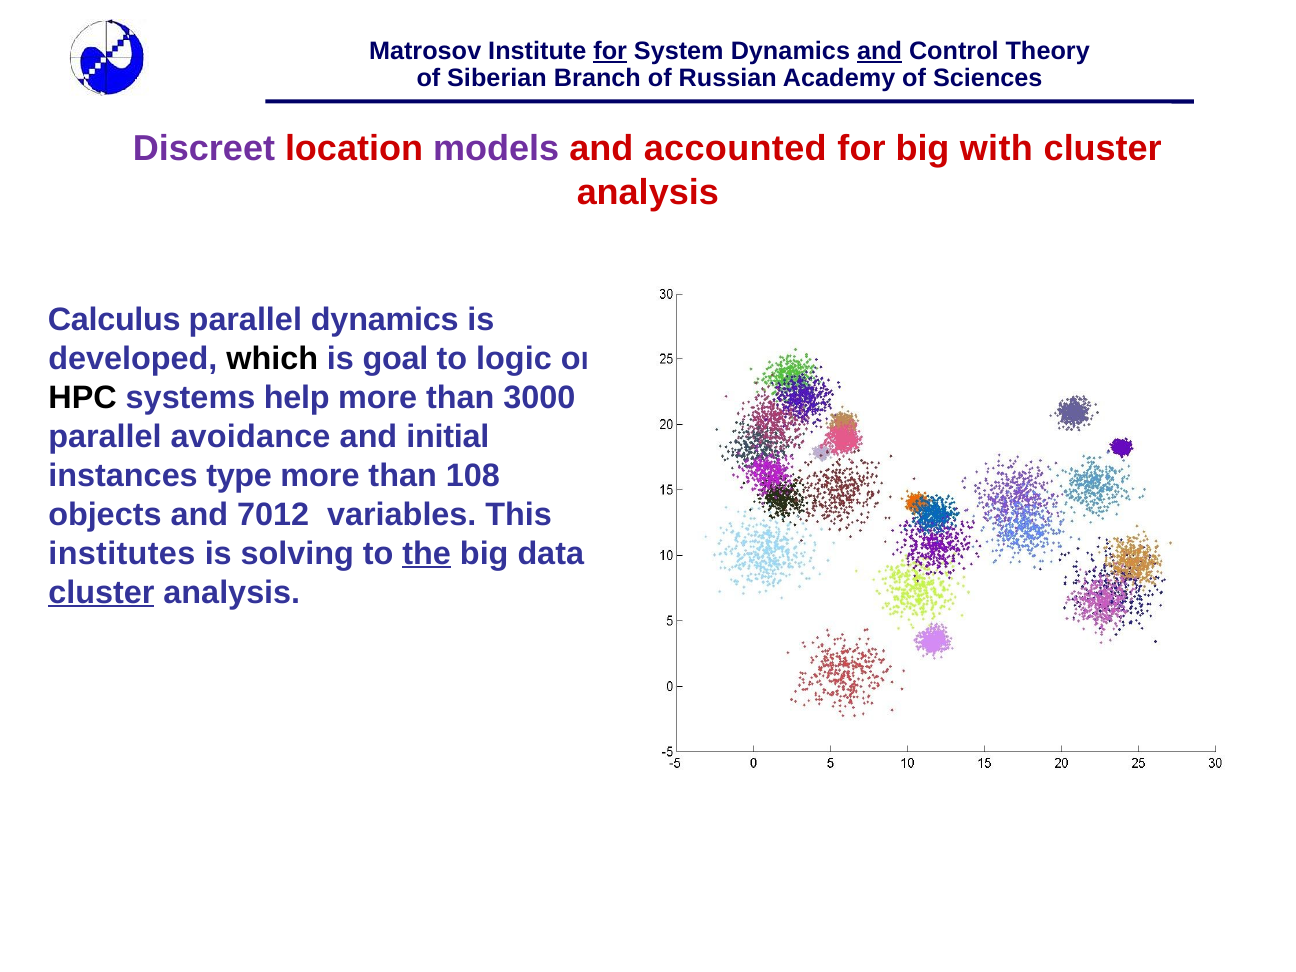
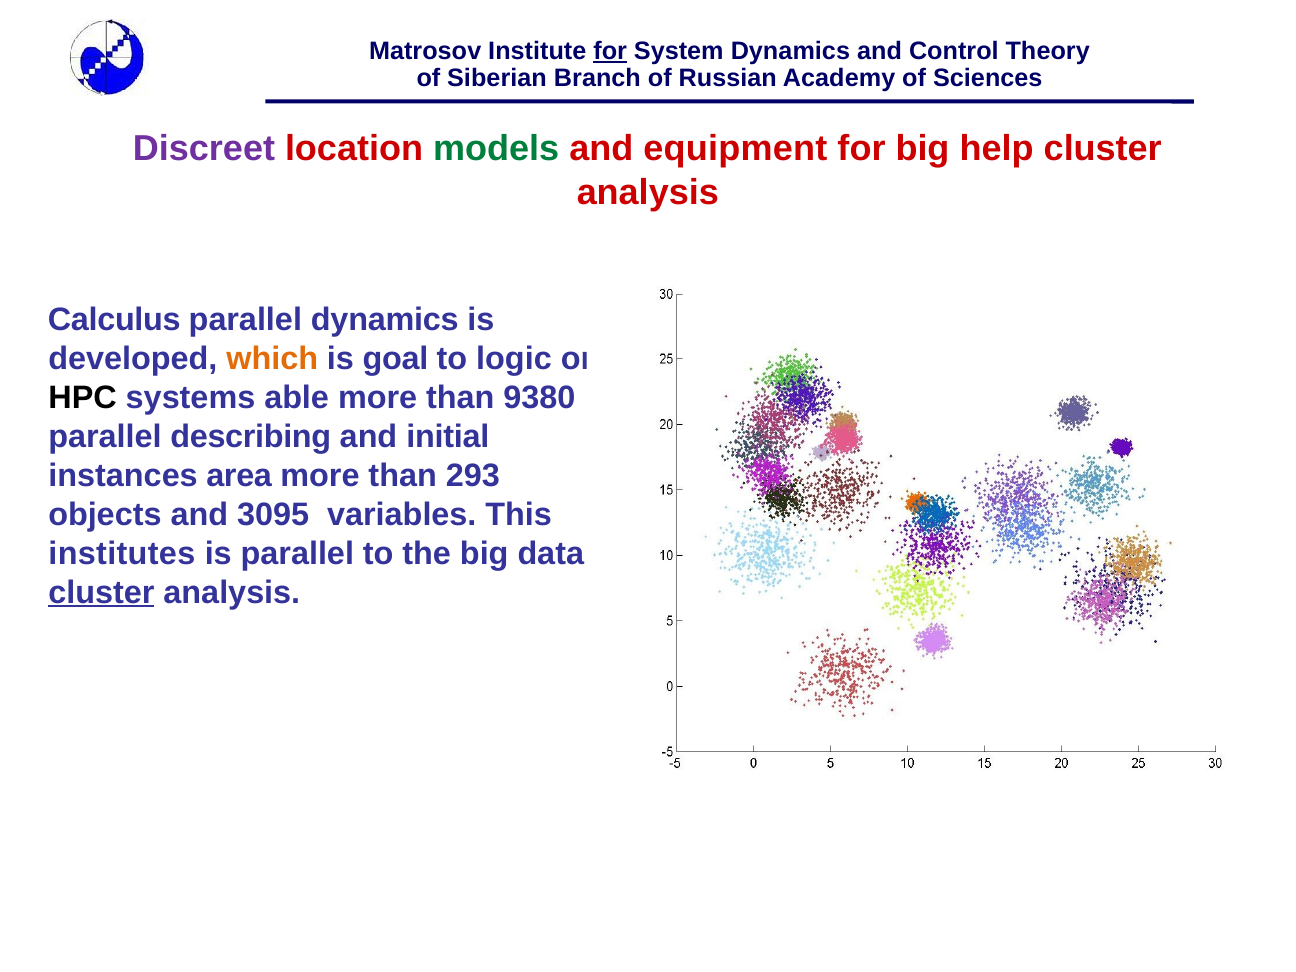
and at (879, 51) underline: present -> none
models colour: purple -> green
accounted: accounted -> equipment
with: with -> help
which colour: black -> orange
help: help -> able
3000: 3000 -> 9380
avoidance: avoidance -> describing
type: type -> area
108: 108 -> 293
7012: 7012 -> 3095
is solving: solving -> parallel
the underline: present -> none
